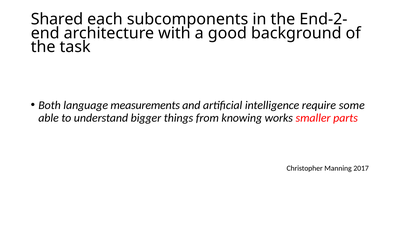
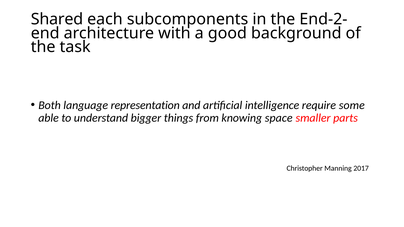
measurements: measurements -> representation
works: works -> space
